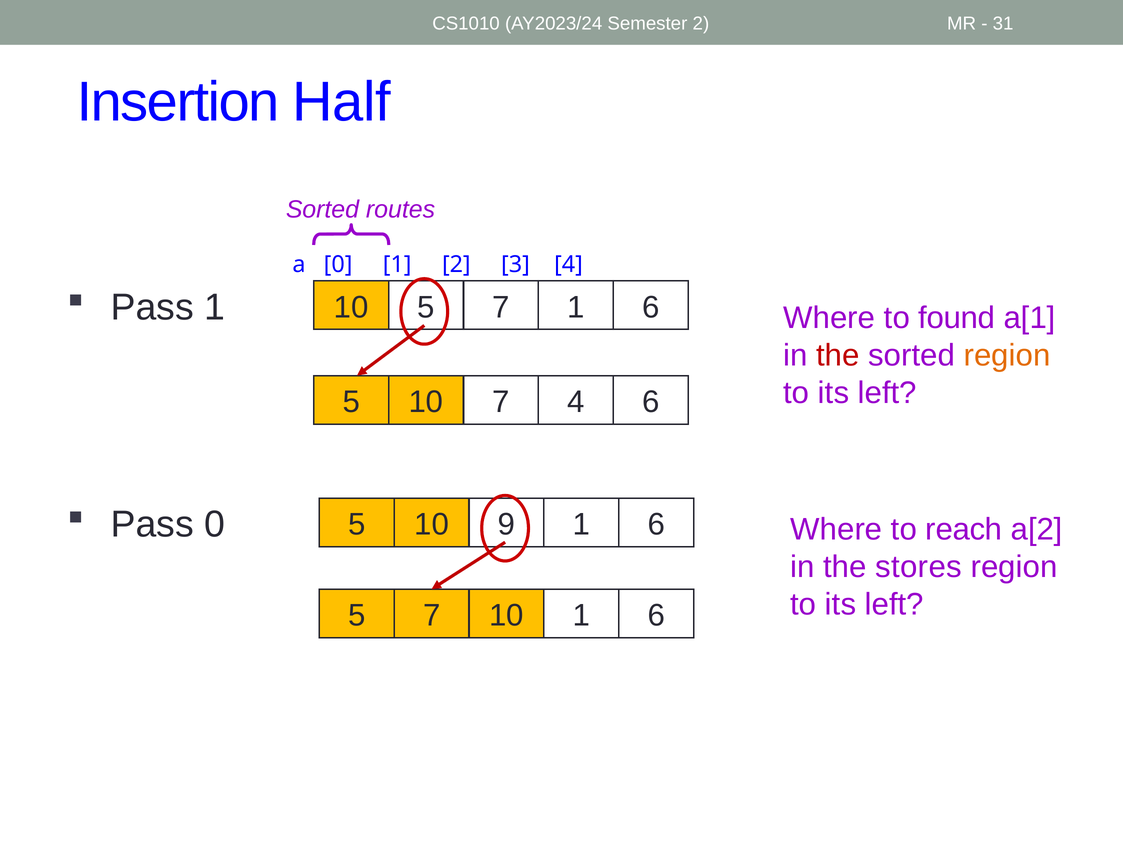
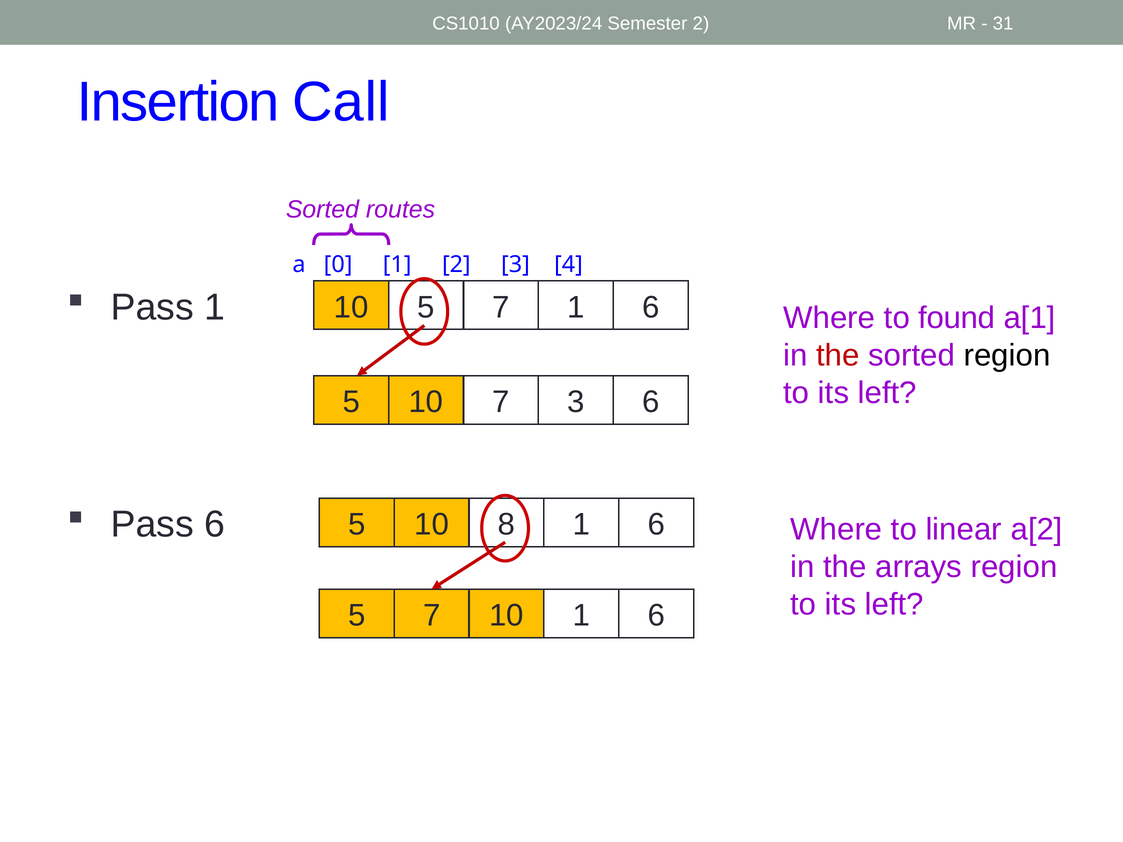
Half: Half -> Call
region at (1007, 356) colour: orange -> black
7 4: 4 -> 3
Pass 0: 0 -> 6
9: 9 -> 8
reach: reach -> linear
stores: stores -> arrays
